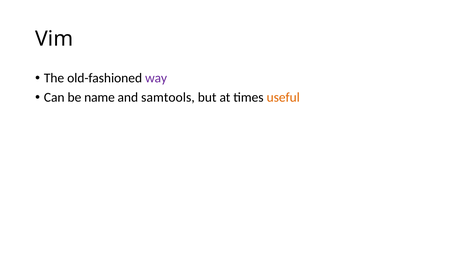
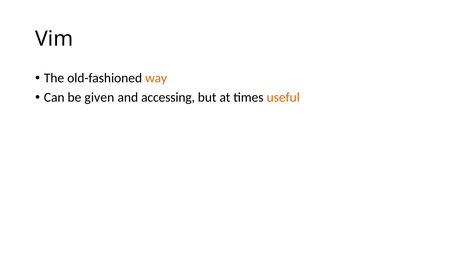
way colour: purple -> orange
name: name -> given
samtools: samtools -> accessing
